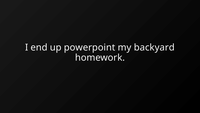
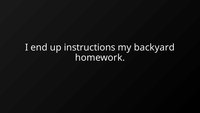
powerpoint: powerpoint -> instructions
